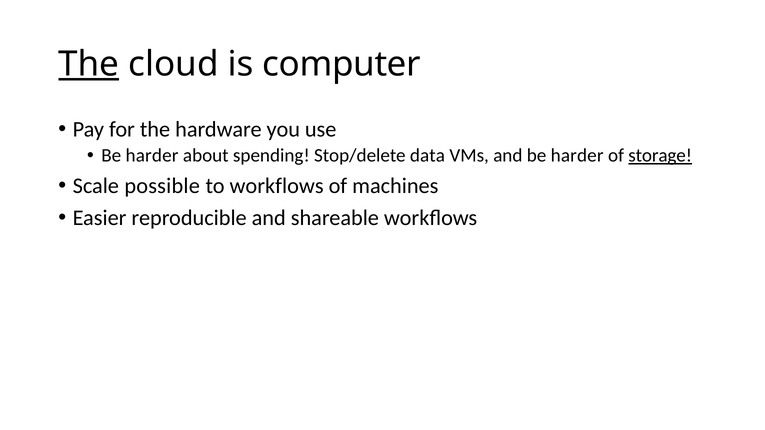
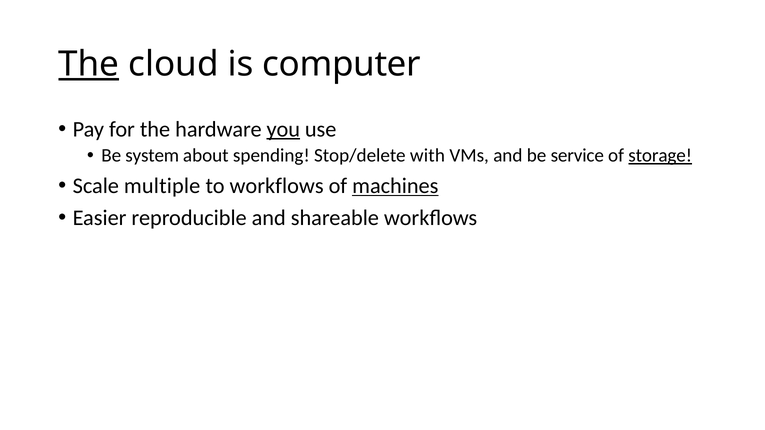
you underline: none -> present
harder at (152, 156): harder -> system
data: data -> with
and be harder: harder -> service
possible: possible -> multiple
machines underline: none -> present
